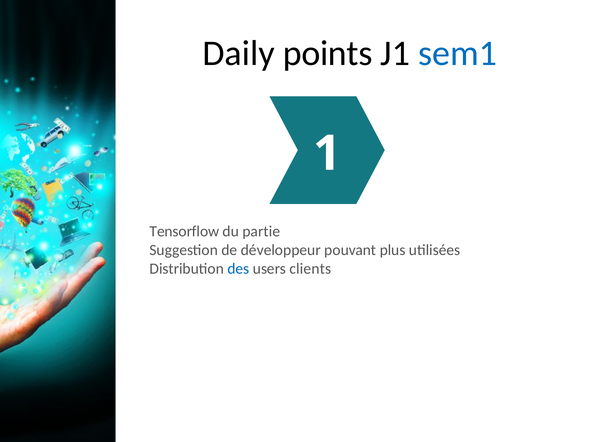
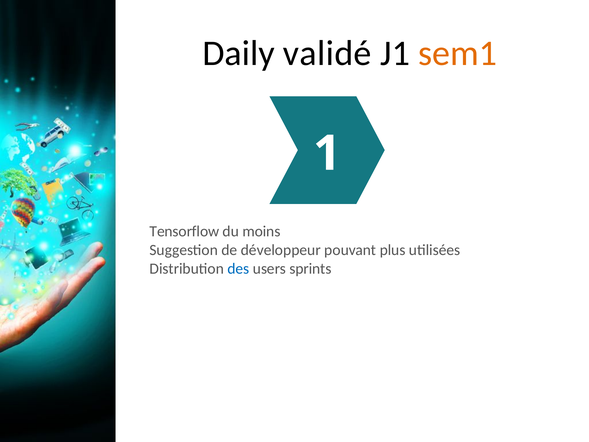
points: points -> validé
sem1 colour: blue -> orange
partie: partie -> moins
clients: clients -> sprints
